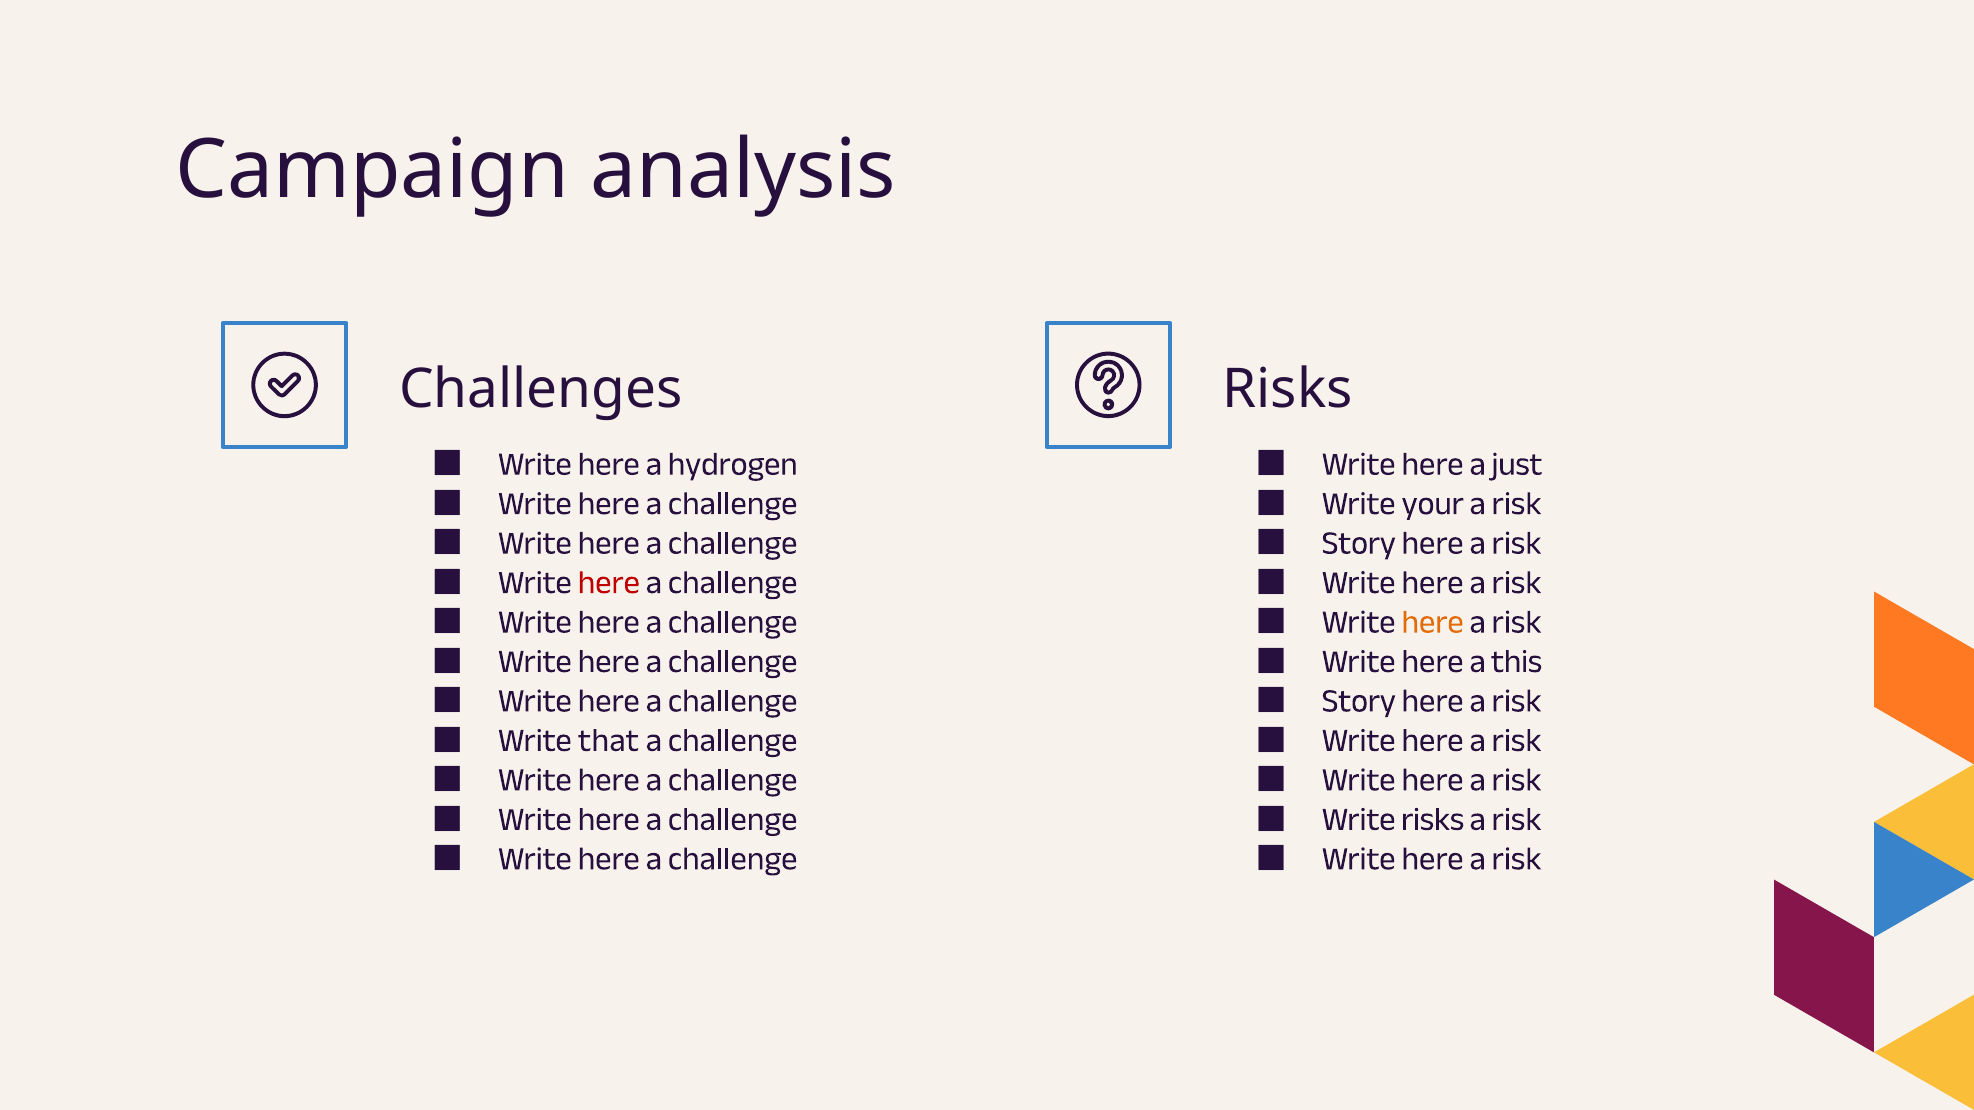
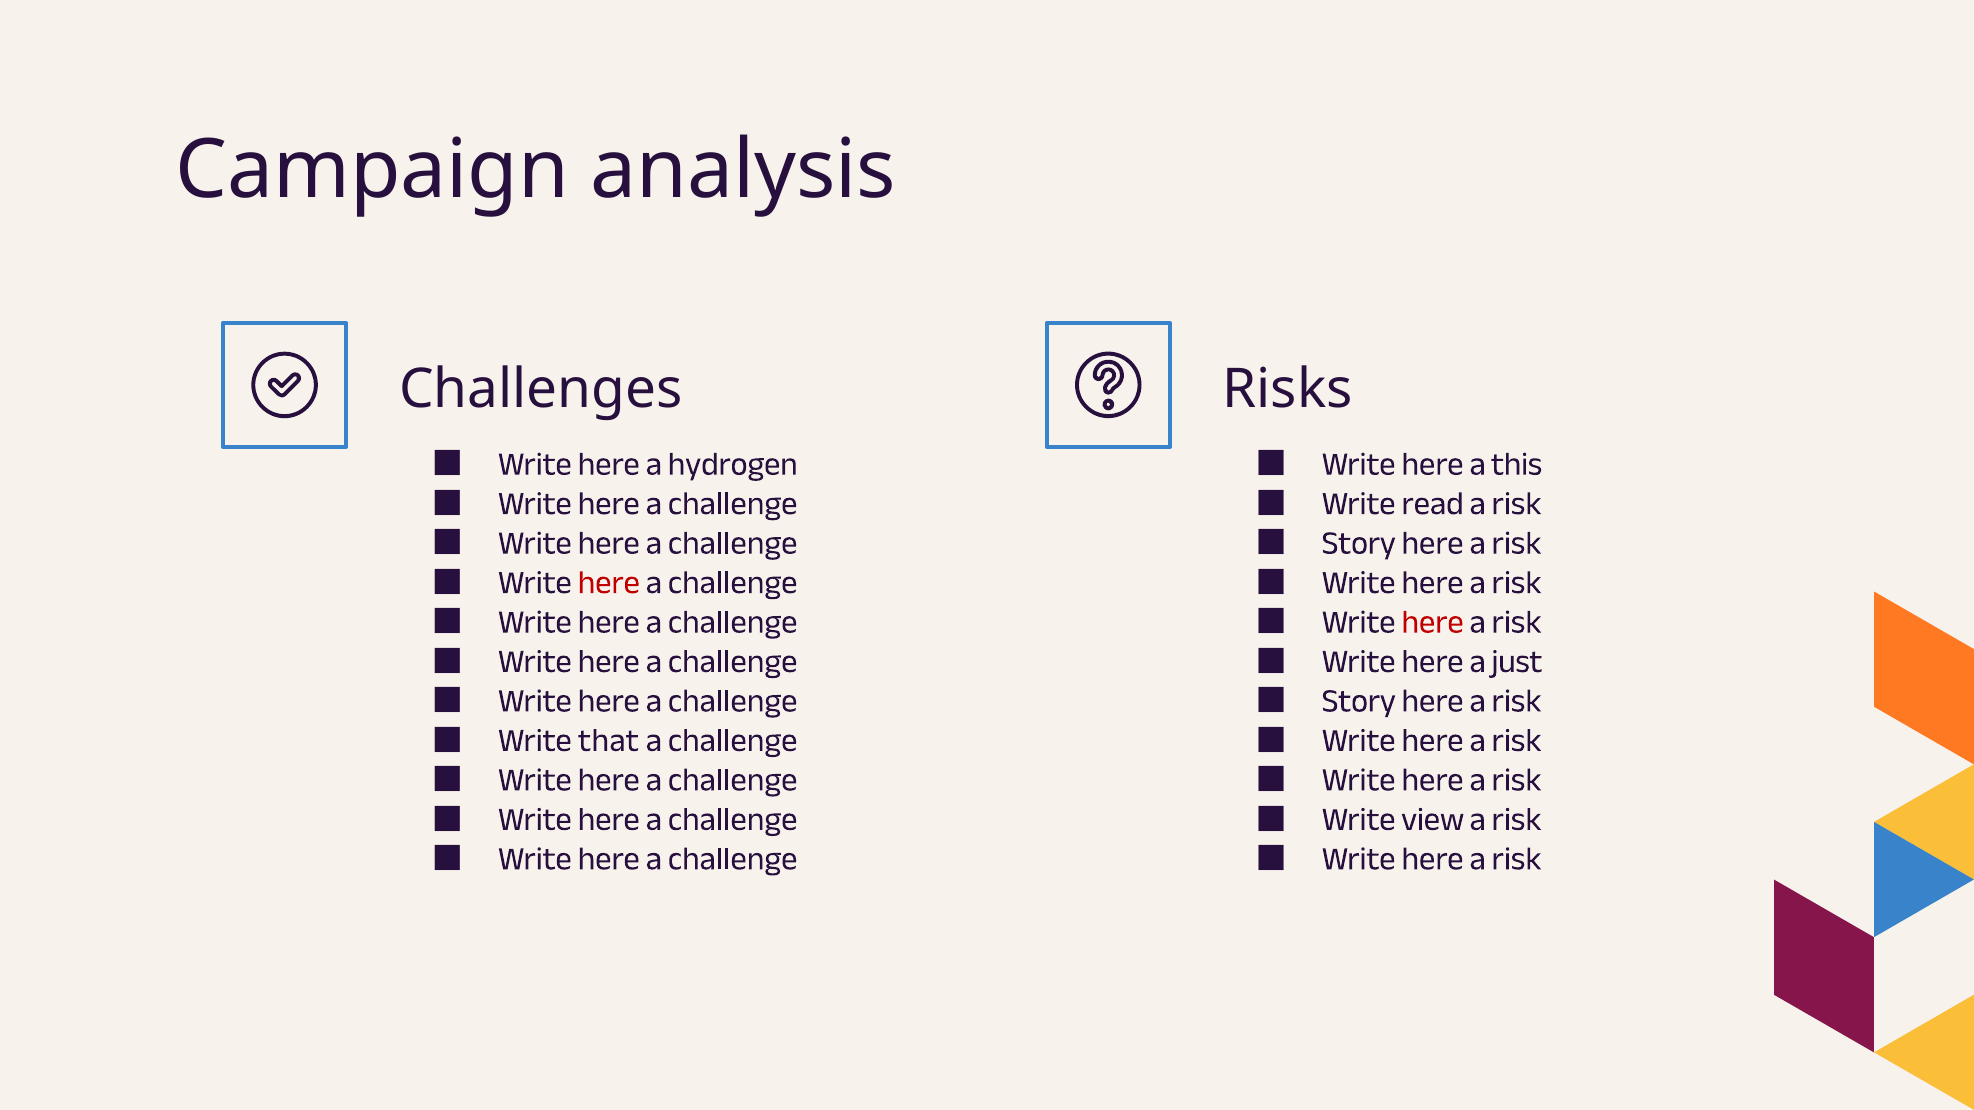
just: just -> this
your: your -> read
here at (1433, 622) colour: orange -> red
this: this -> just
Write risks: risks -> view
